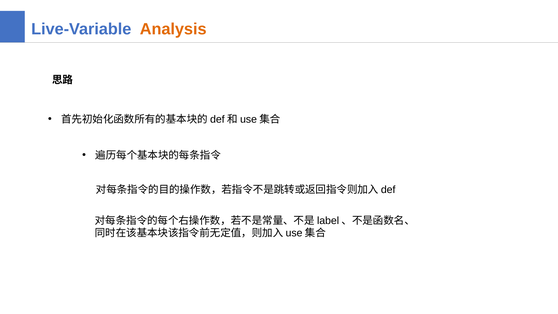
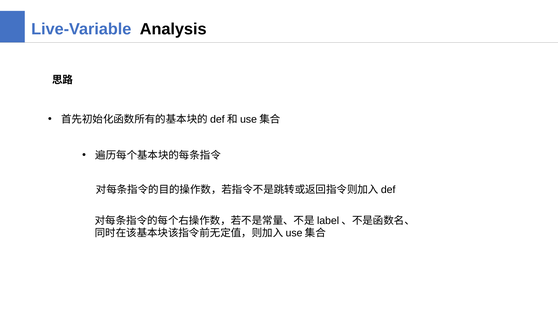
Analysis colour: orange -> black
